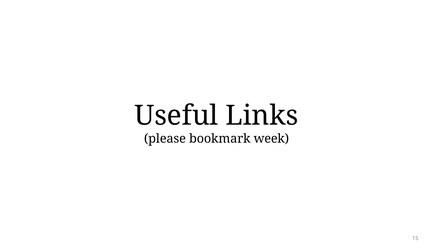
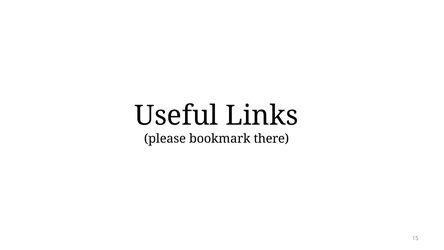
week: week -> there
